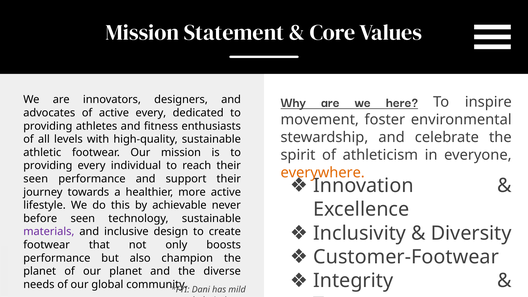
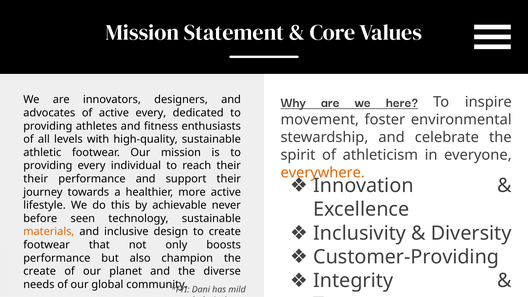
seen at (36, 179): seen -> their
materials colour: purple -> orange
Customer-Footwear: Customer-Footwear -> Customer-Providing
planet at (40, 271): planet -> create
